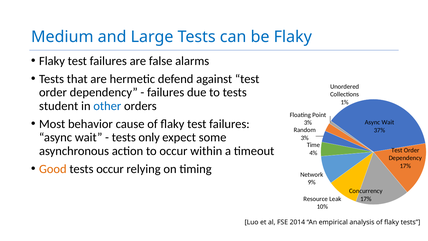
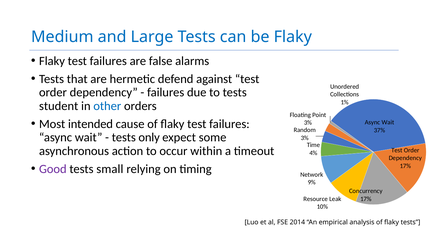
behavior: behavior -> intended
Good colour: orange -> purple
tests occur: occur -> small
